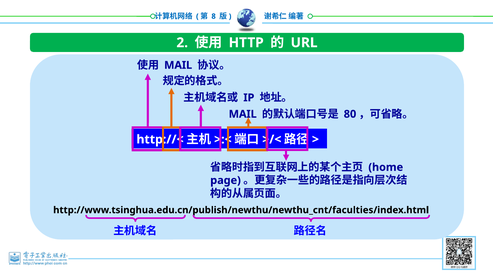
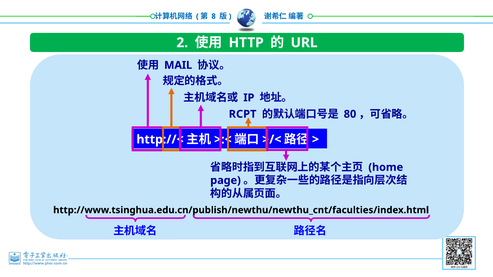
MAIL at (243, 114): MAIL -> RCPT
